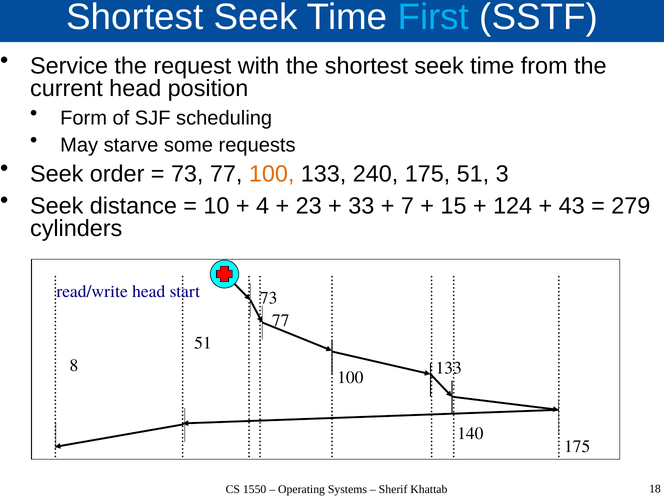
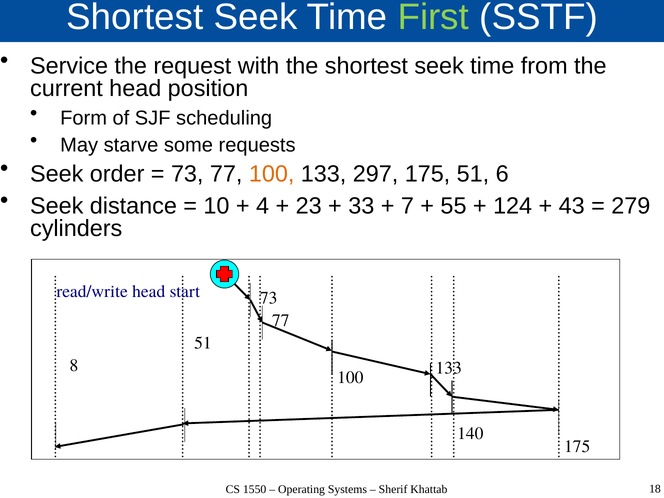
First colour: light blue -> light green
240: 240 -> 297
3: 3 -> 6
15: 15 -> 55
